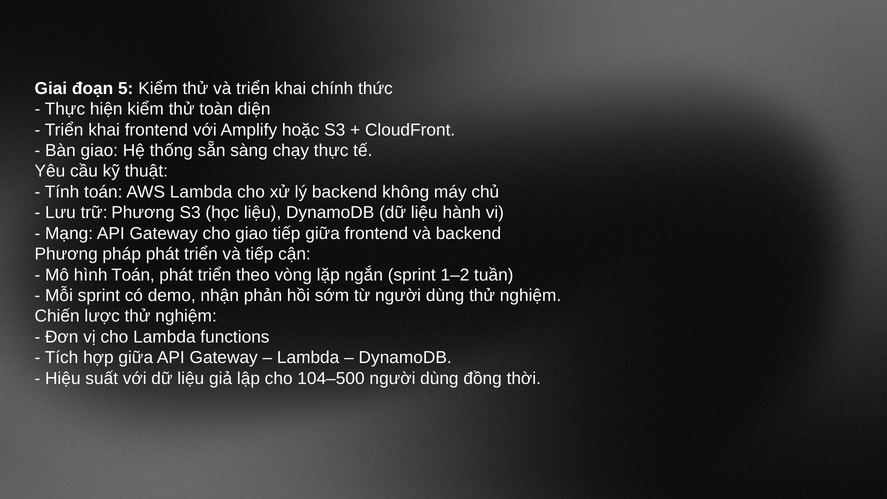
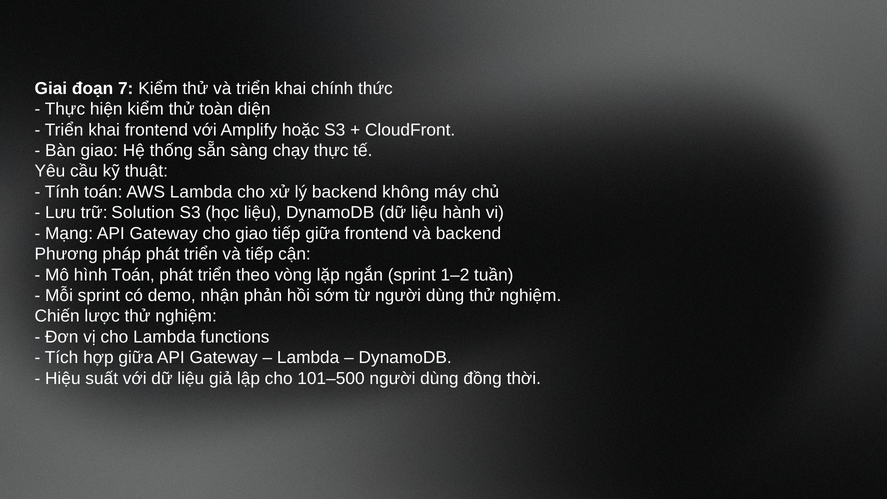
5: 5 -> 7
trữ Phương: Phương -> Solution
104–500: 104–500 -> 101–500
